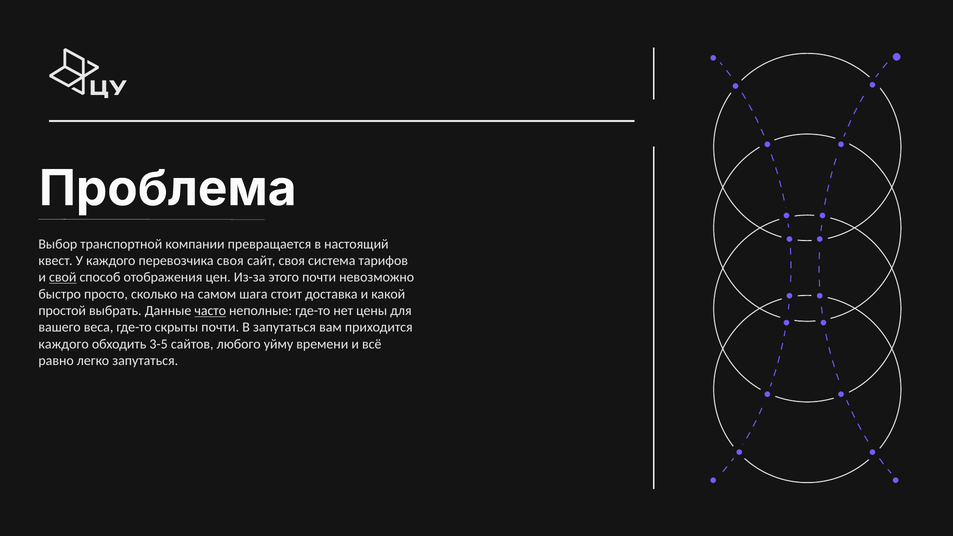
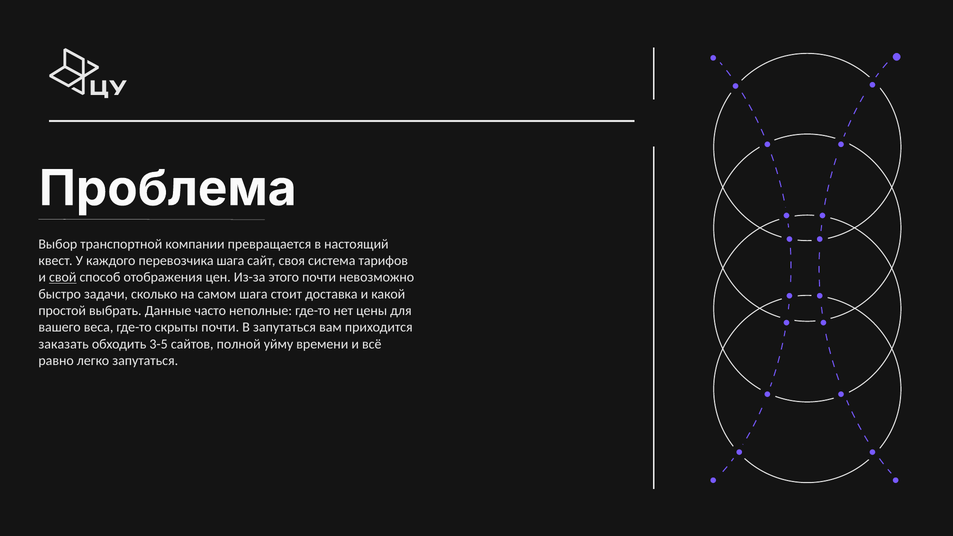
перевозчика своя: своя -> шага
просто: просто -> задачи
часто underline: present -> none
каждого at (64, 344): каждого -> заказать
любого: любого -> полной
